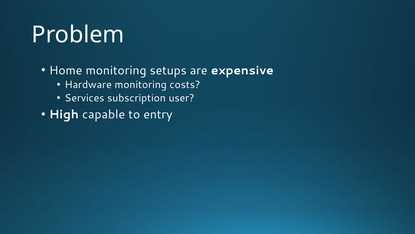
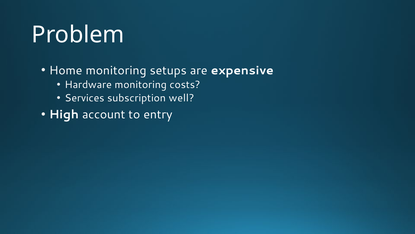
user: user -> well
capable: capable -> account
